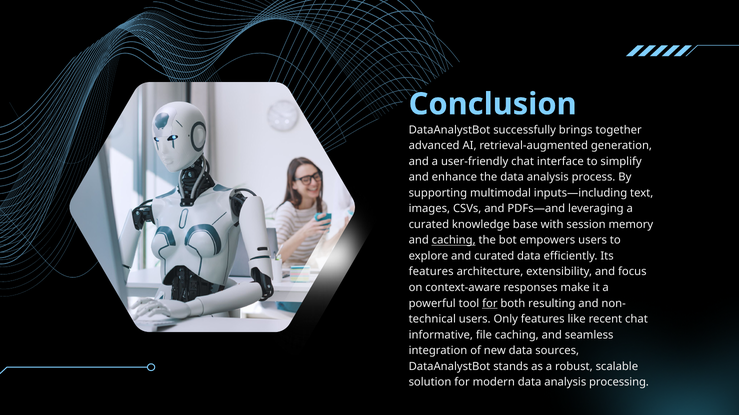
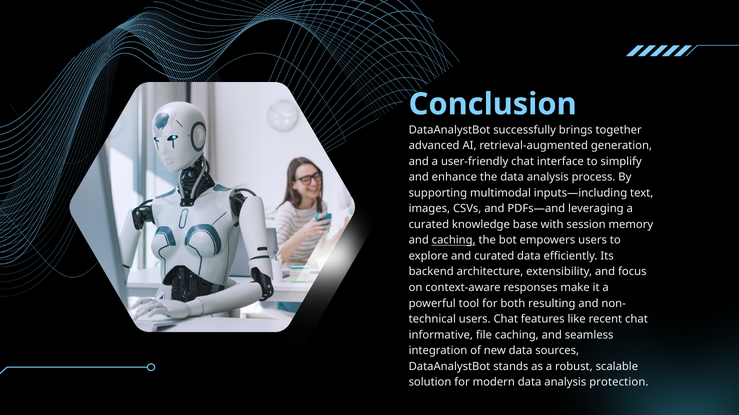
features at (431, 272): features -> backend
for at (490, 304) underline: present -> none
users Only: Only -> Chat
processing: processing -> protection
